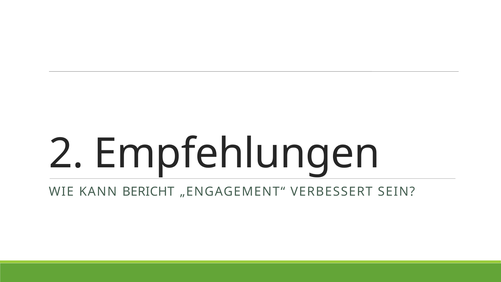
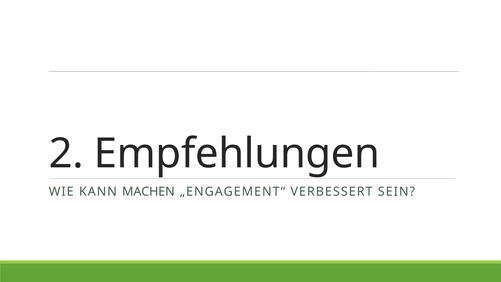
BERICHT: BERICHT -> MACHEN
